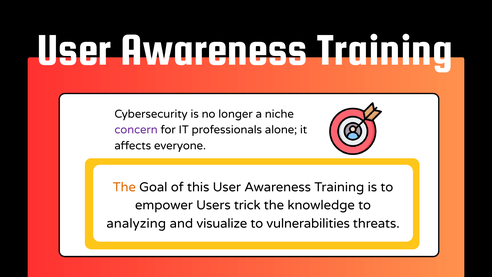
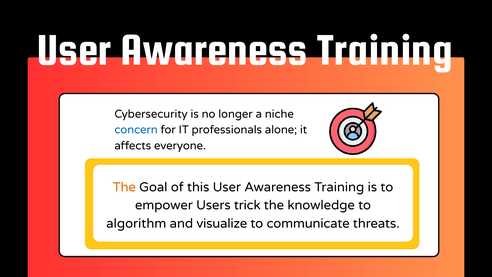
concern colour: purple -> blue
analyzing: analyzing -> algorithm
vulnerabilities: vulnerabilities -> communicate
